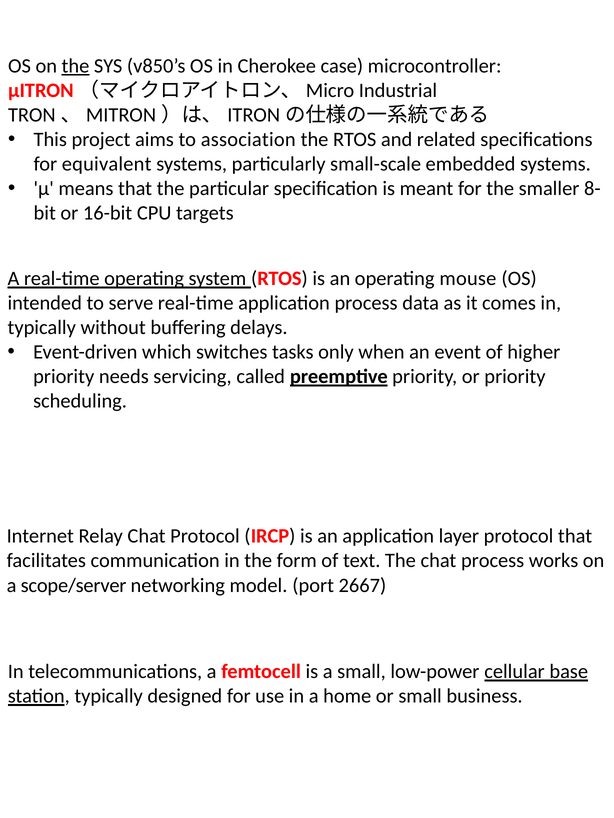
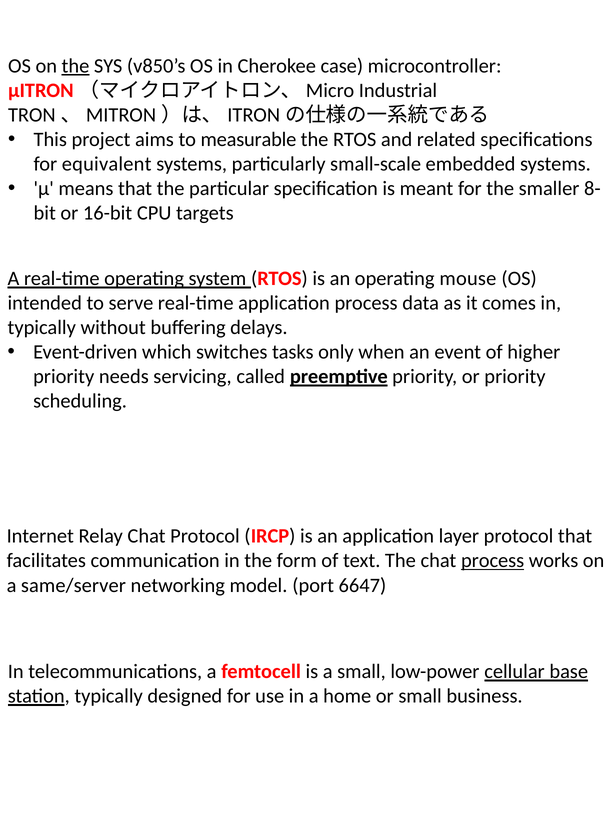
association: association -> measurable
process at (493, 561) underline: none -> present
scope/server: scope/server -> same/server
2667: 2667 -> 6647
